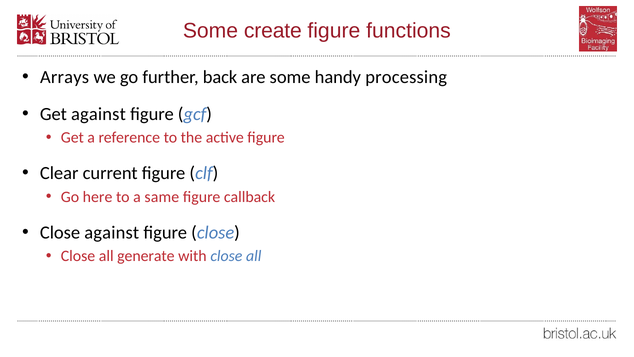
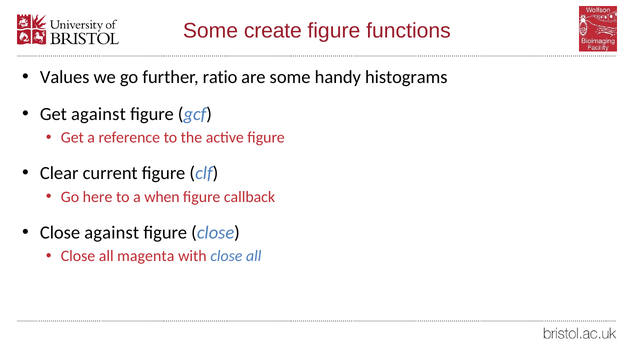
Arrays: Arrays -> Values
back: back -> ratio
processing: processing -> histograms
same: same -> when
generate: generate -> magenta
